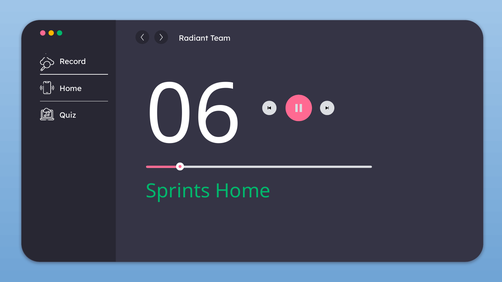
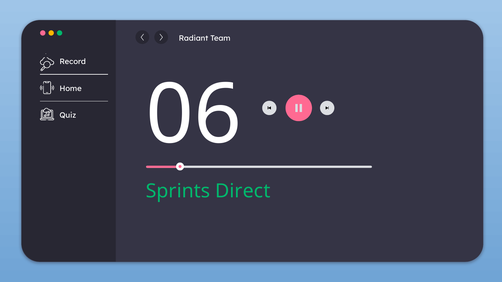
Sprints Home: Home -> Direct
